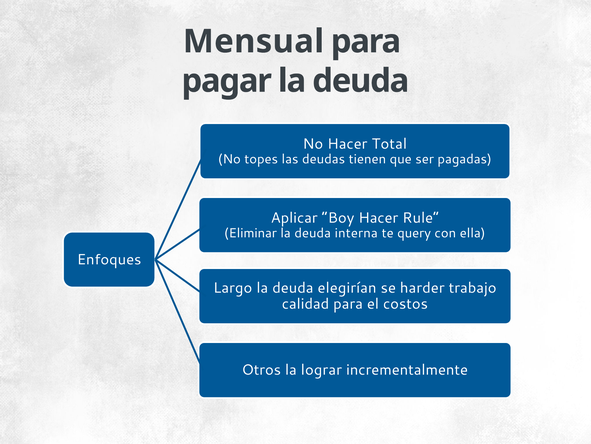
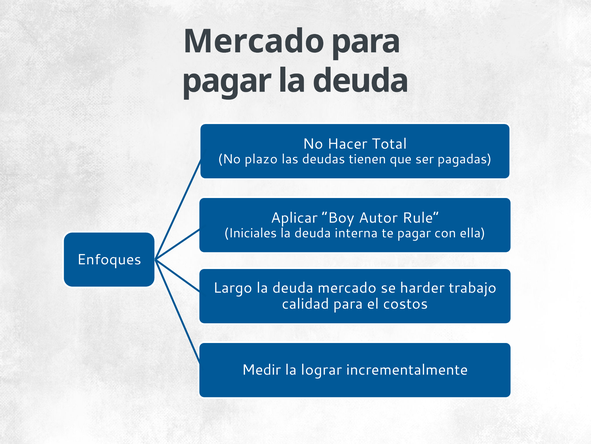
Mensual at (253, 41): Mensual -> Mercado
topes: topes -> plazo
Boy Hacer: Hacer -> Autor
Eliminar: Eliminar -> Iniciales
te query: query -> pagar
deuda elegirían: elegirían -> mercado
Otros: Otros -> Medir
